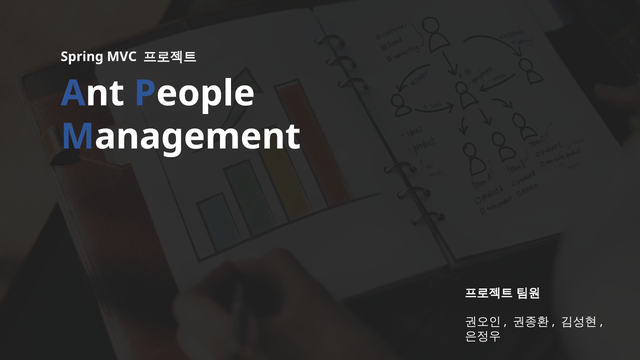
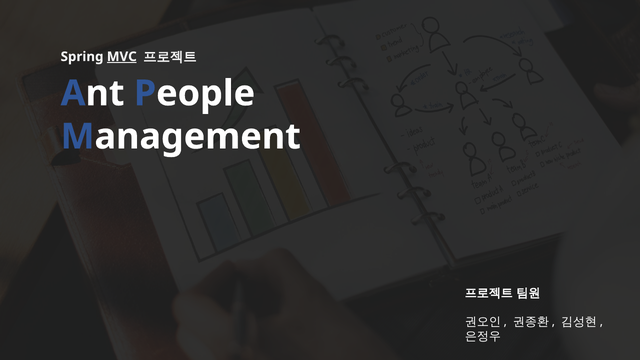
MVC underline: none -> present
